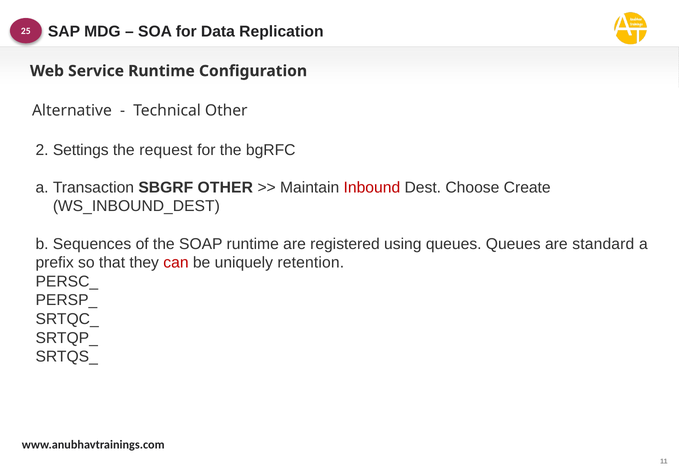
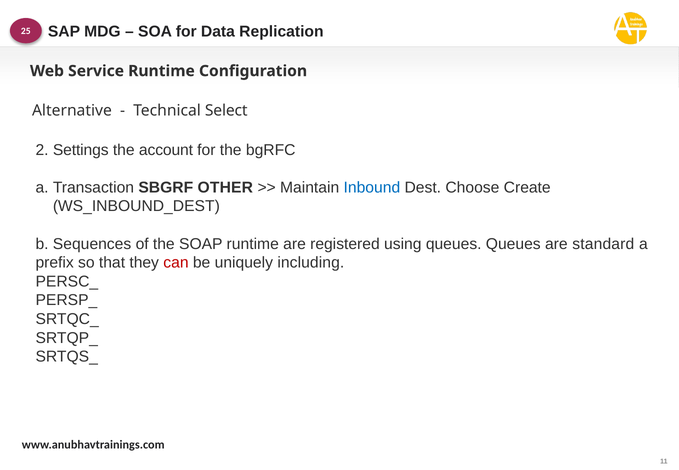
Technical Other: Other -> Select
request: request -> account
Inbound colour: red -> blue
retention: retention -> including
